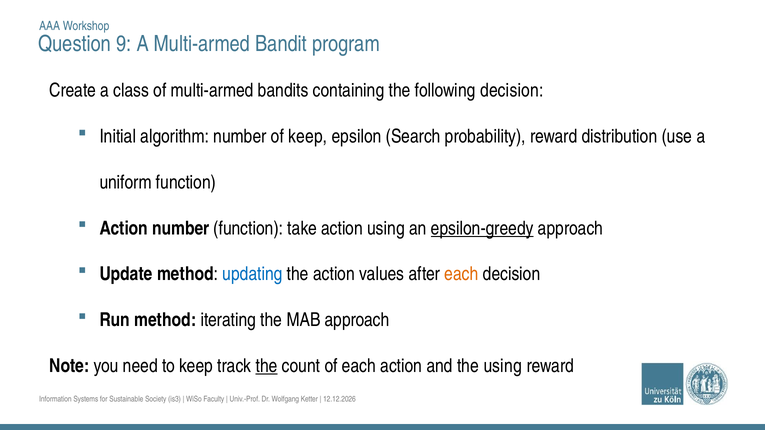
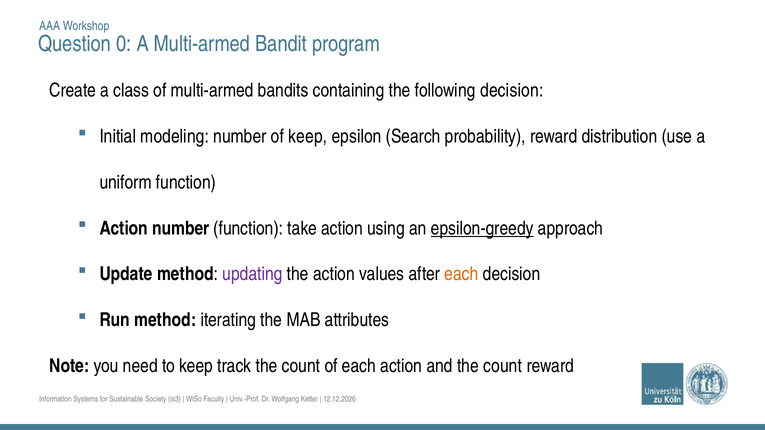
9: 9 -> 0
algorithm: algorithm -> modeling
updating colour: blue -> purple
MAB approach: approach -> attributes
the at (267, 366) underline: present -> none
and the using: using -> count
